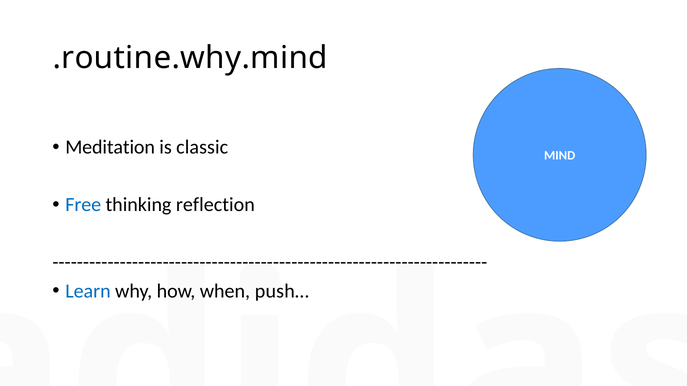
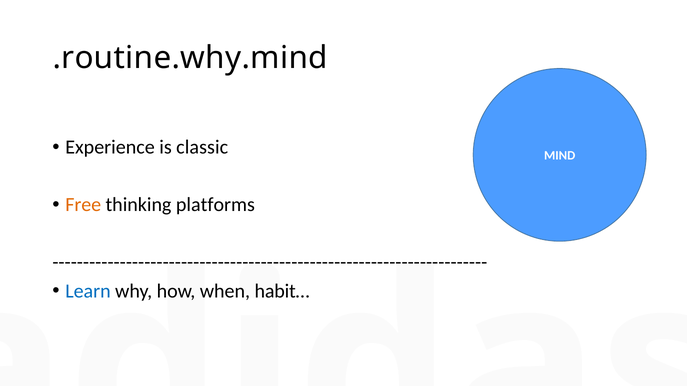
Meditation: Meditation -> Experience
Free colour: blue -> orange
reflection: reflection -> platforms
push…: push… -> habit…
